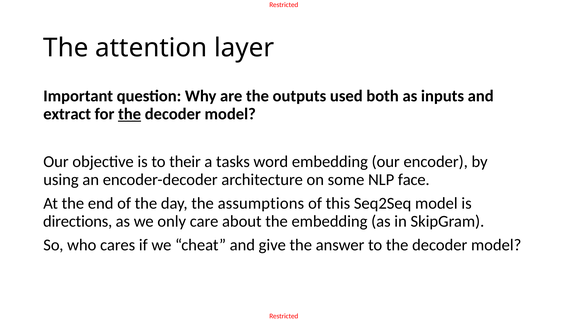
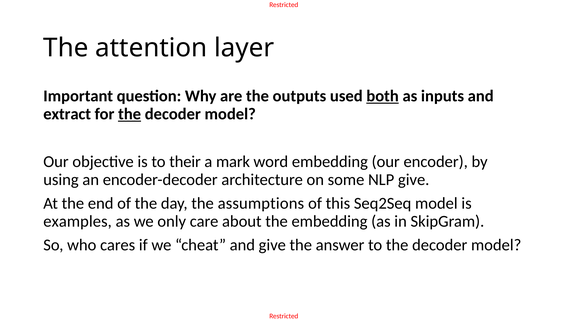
both underline: none -> present
tasks: tasks -> mark
NLP face: face -> give
directions: directions -> examples
